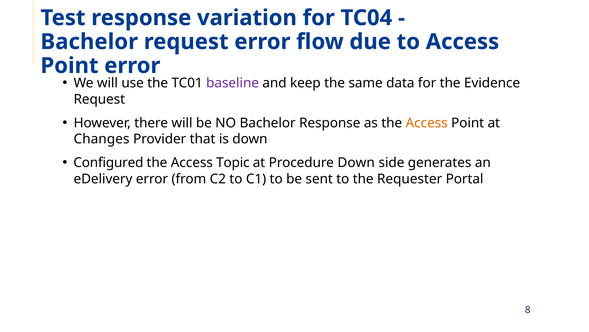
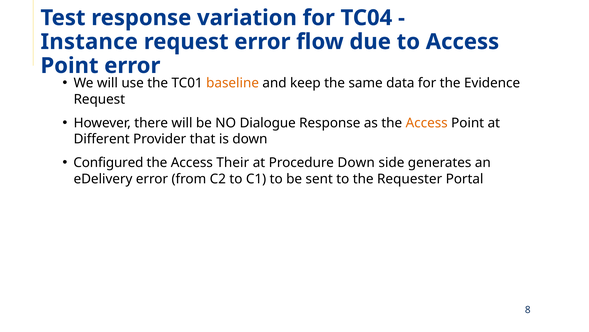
Bachelor at (89, 42): Bachelor -> Instance
baseline colour: purple -> orange
NO Bachelor: Bachelor -> Dialogue
Changes: Changes -> Different
Topic: Topic -> Their
